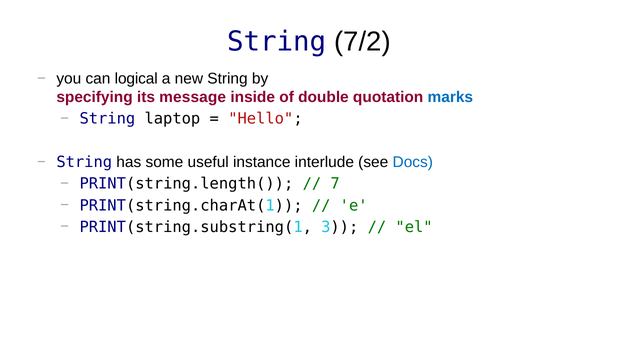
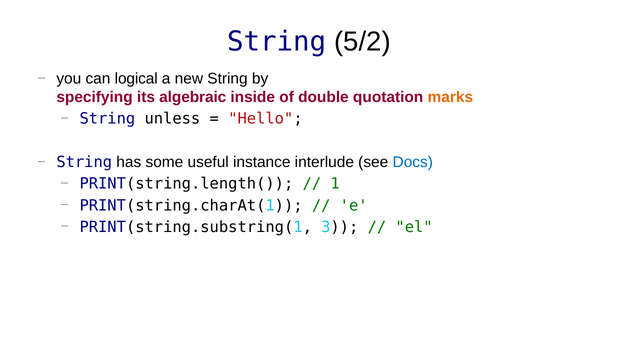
7/2: 7/2 -> 5/2
message: message -> algebraic
marks colour: blue -> orange
laptop: laptop -> unless
7: 7 -> 1
